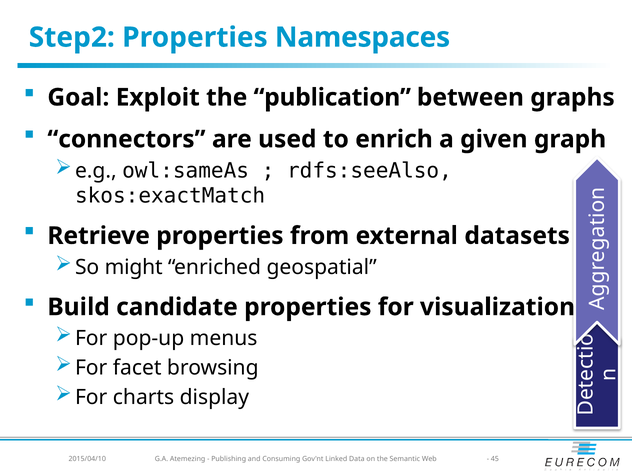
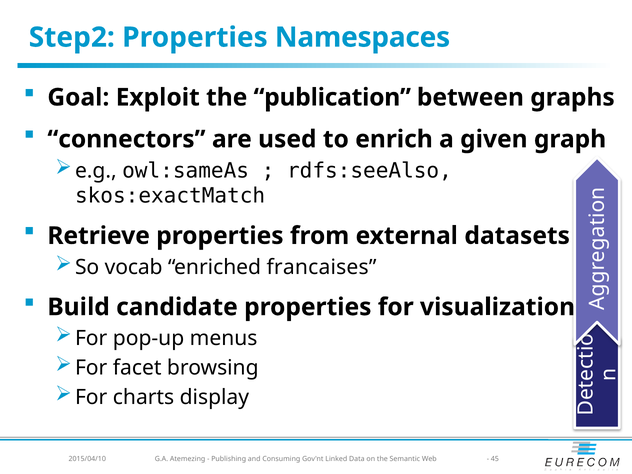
might: might -> vocab
geospatial: geospatial -> francaises
